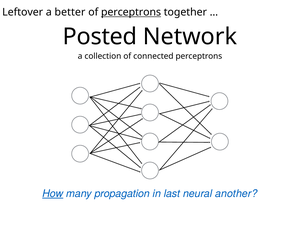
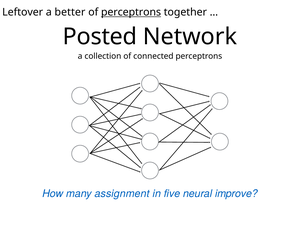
How underline: present -> none
propagation: propagation -> assignment
last: last -> five
another: another -> improve
